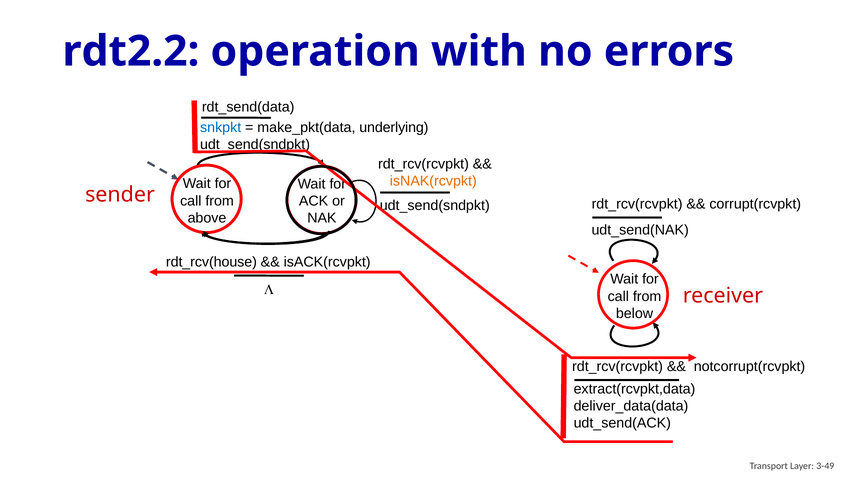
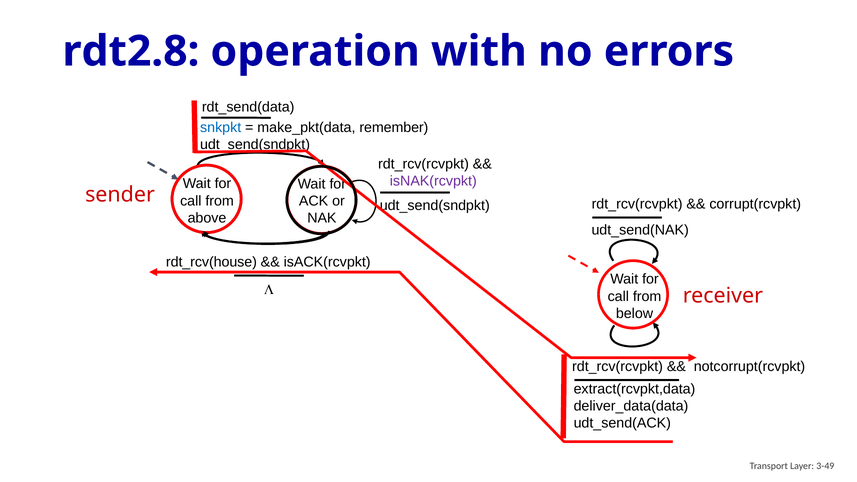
rdt2.2: rdt2.2 -> rdt2.8
underlying: underlying -> remember
isNAK(rcvpkt colour: orange -> purple
